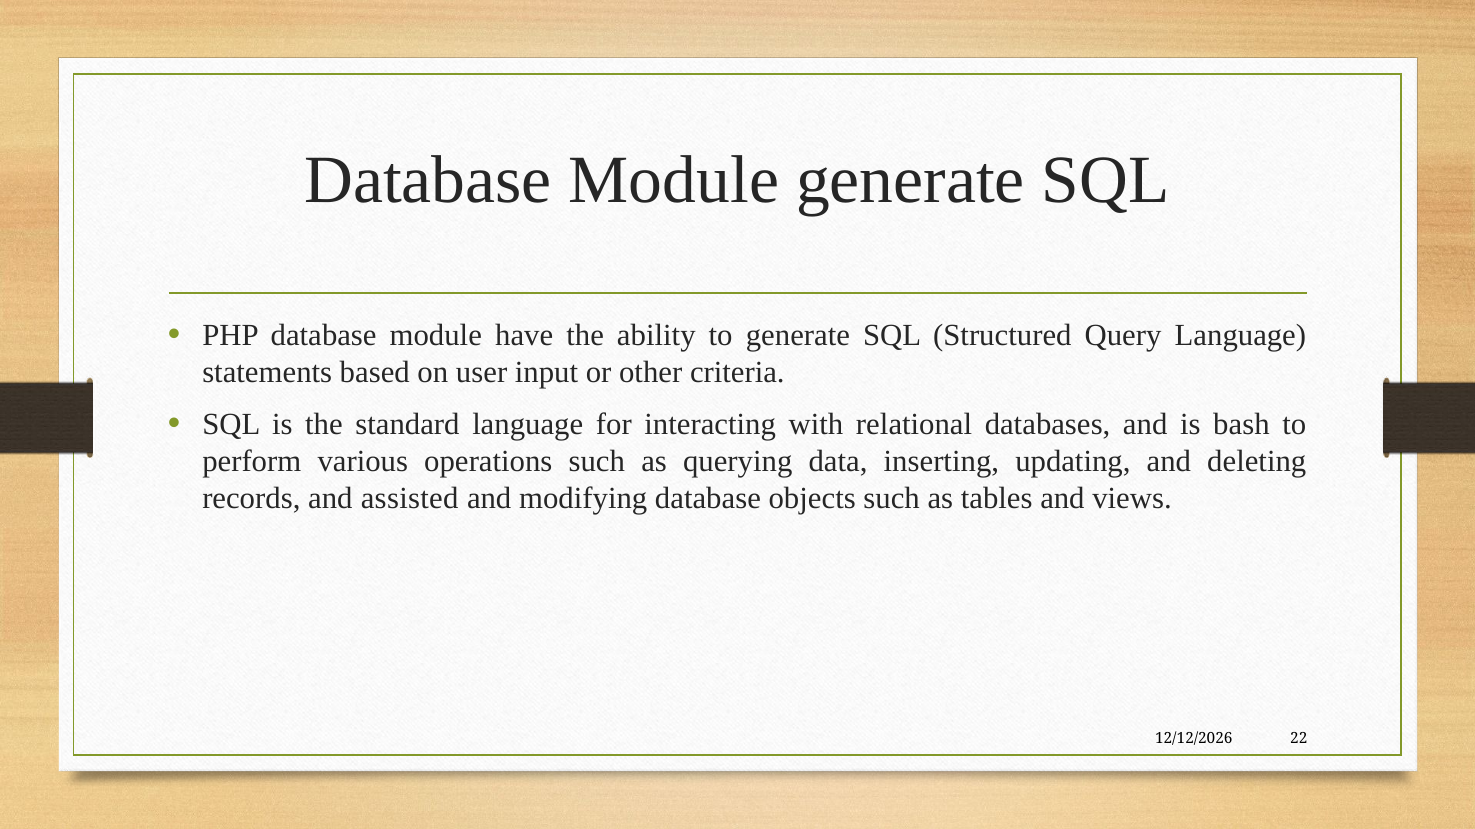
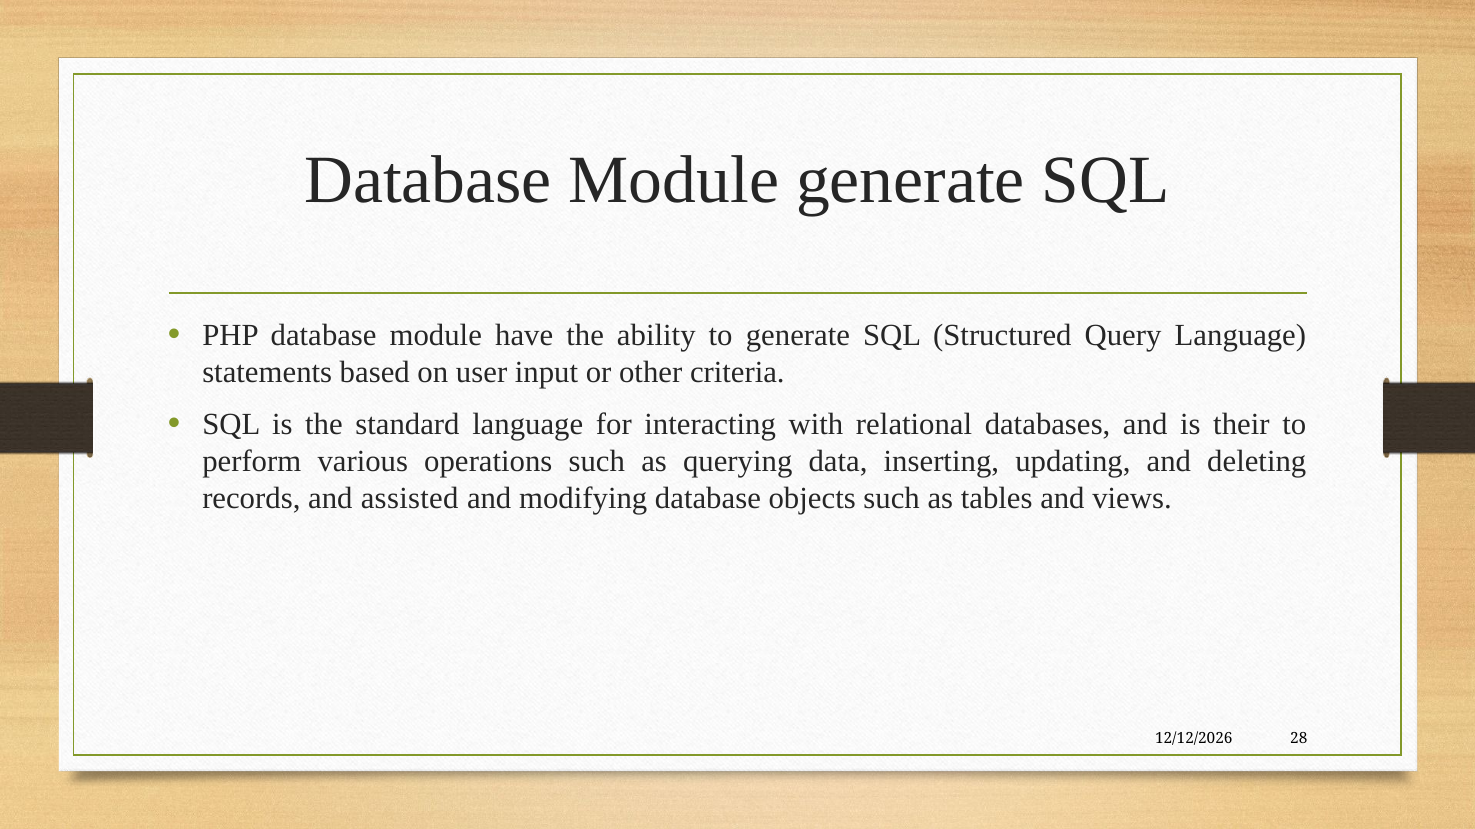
bash: bash -> their
22: 22 -> 28
